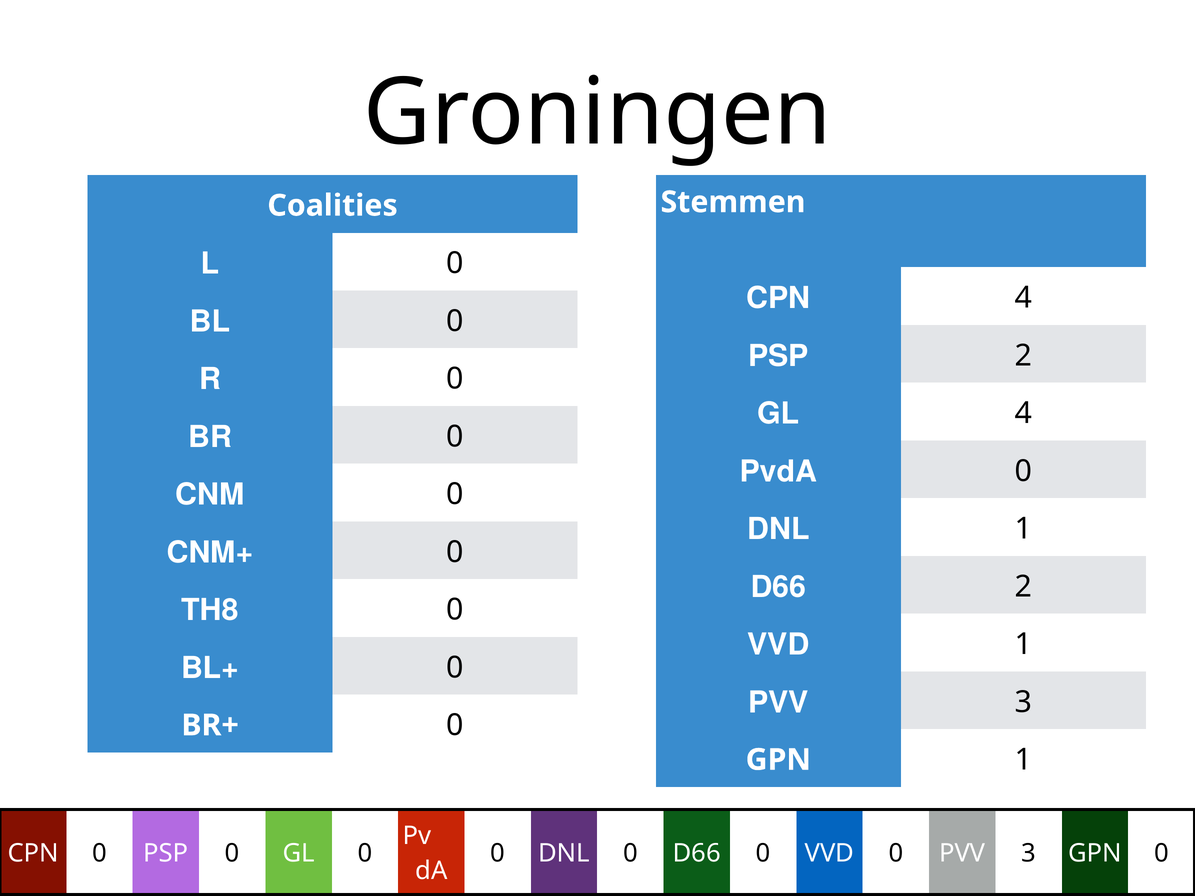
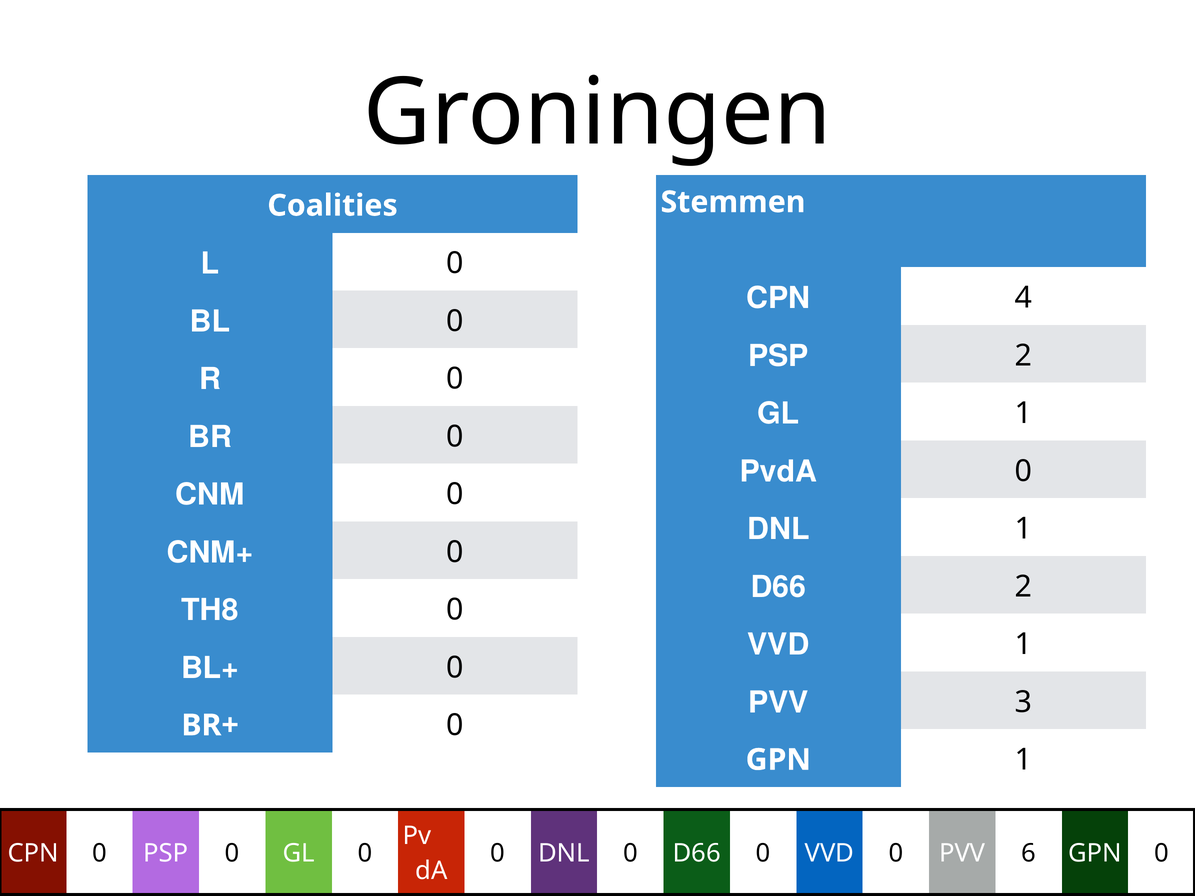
GL 4: 4 -> 1
0 PVV 3: 3 -> 6
